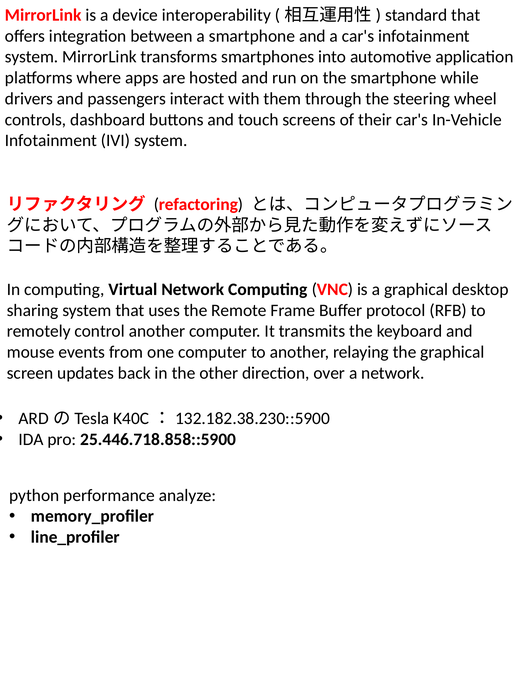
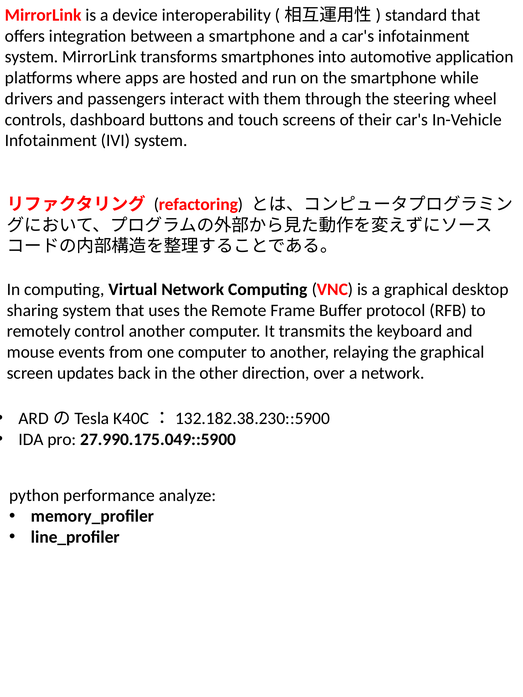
25.446.718.858::5900: 25.446.718.858::5900 -> 27.990.175.049::5900
